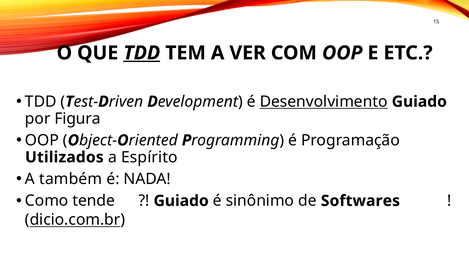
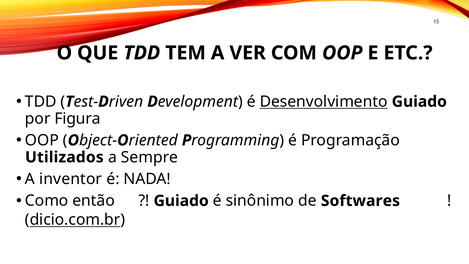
TDD at (142, 53) underline: present -> none
Espírito: Espírito -> Sempre
também: também -> inventor
tende: tende -> então
